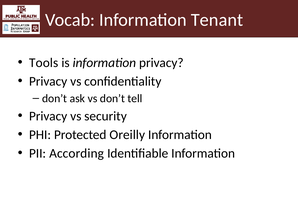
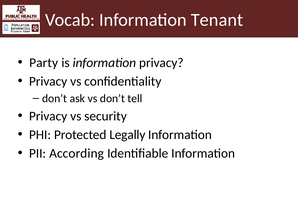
Tools: Tools -> Party
Oreilly: Oreilly -> Legally
